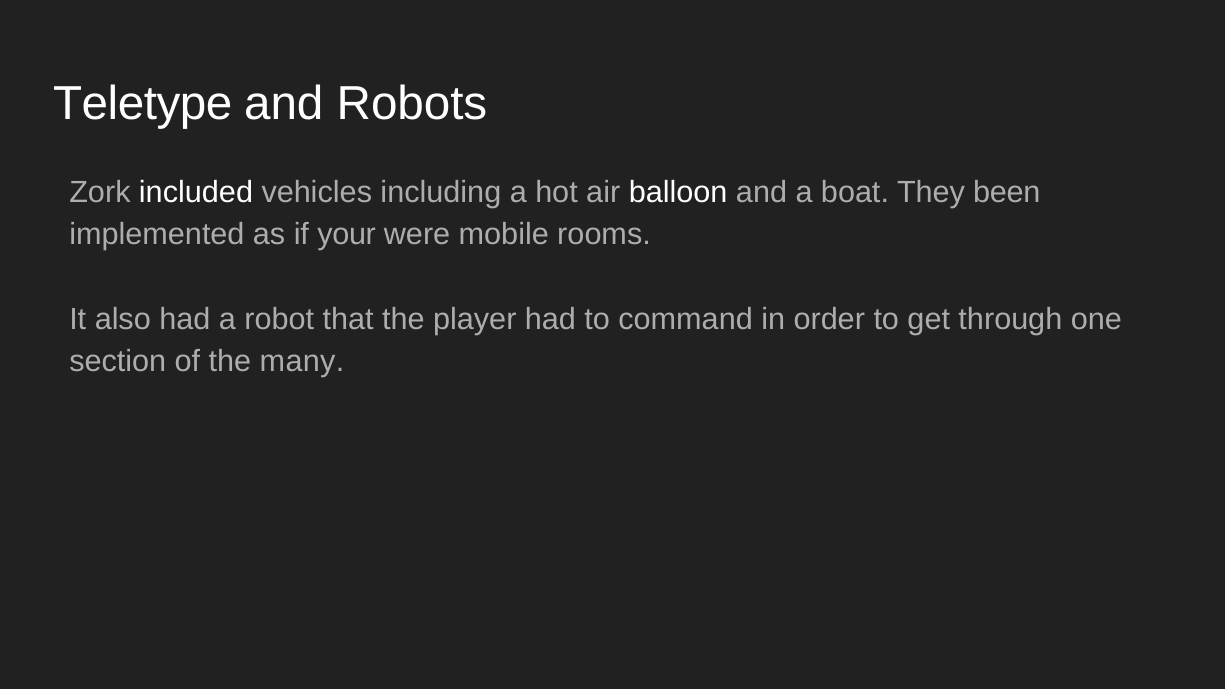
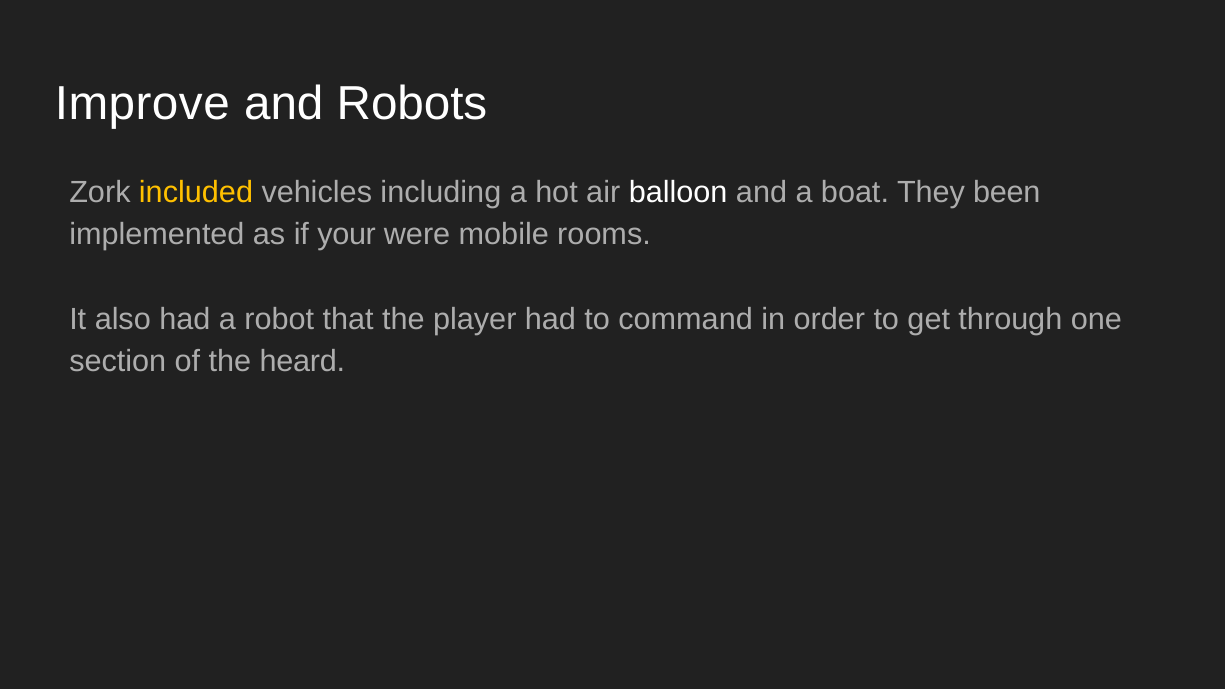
Teletype: Teletype -> Improve
included colour: white -> yellow
many: many -> heard
